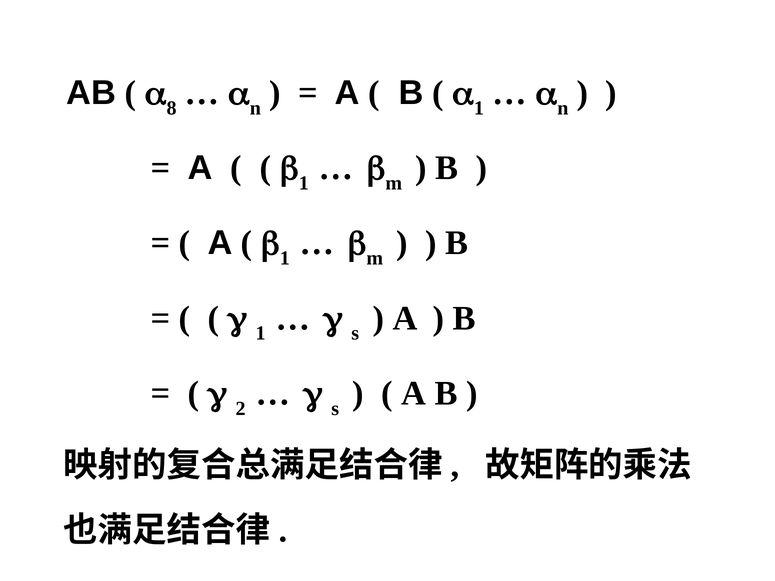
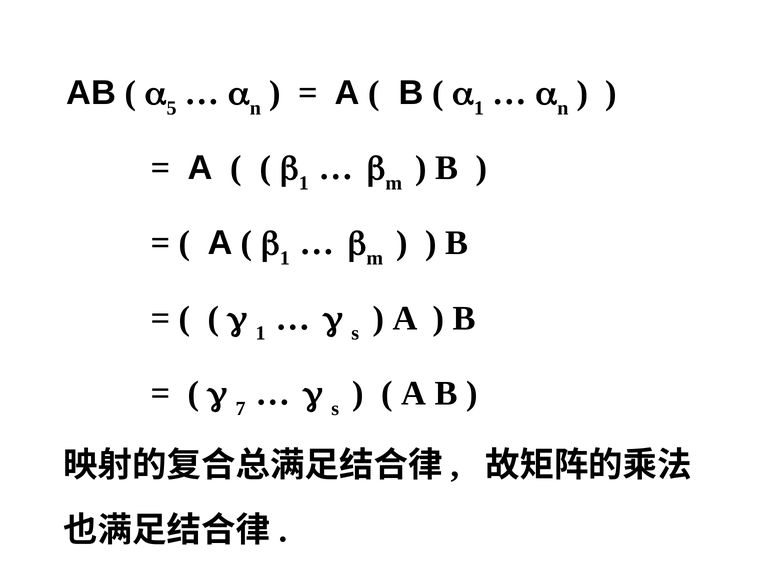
8: 8 -> 5
2: 2 -> 7
